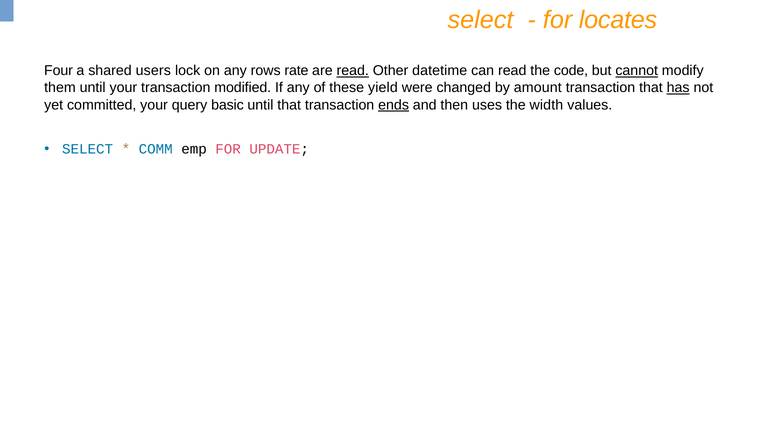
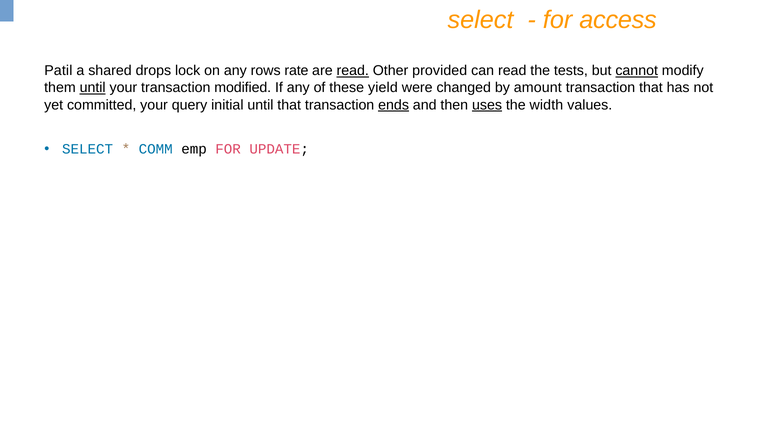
locates: locates -> access
Four: Four -> Patil
users: users -> drops
datetime: datetime -> provided
code: code -> tests
until at (93, 88) underline: none -> present
has underline: present -> none
basic: basic -> initial
uses underline: none -> present
